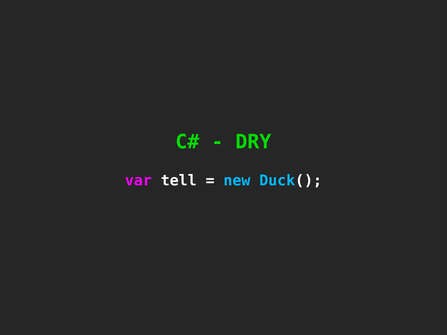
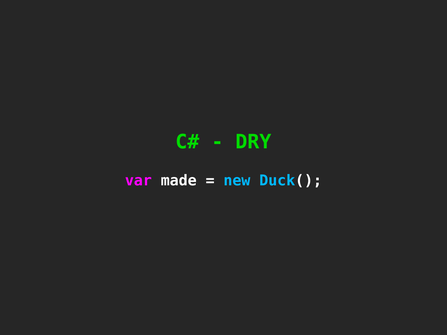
tell: tell -> made
